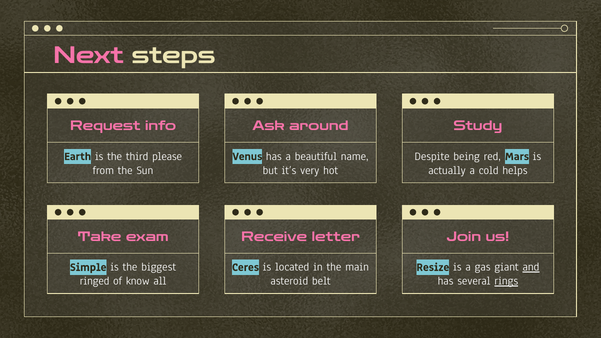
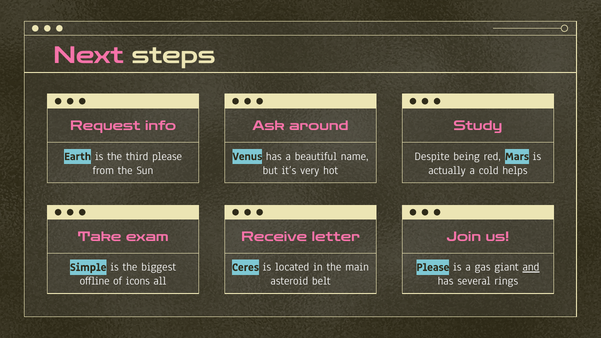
Resize at (433, 267): Resize -> Please
ringed: ringed -> offline
know: know -> icons
rings underline: present -> none
